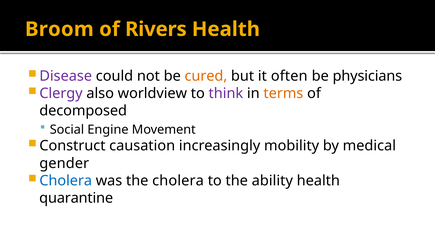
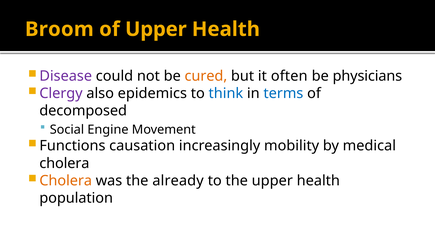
of Rivers: Rivers -> Upper
worldview: worldview -> epidemics
think colour: purple -> blue
terms colour: orange -> blue
Construct: Construct -> Functions
gender at (64, 164): gender -> cholera
Cholera at (66, 181) colour: blue -> orange
the cholera: cholera -> already
the ability: ability -> upper
quarantine: quarantine -> population
